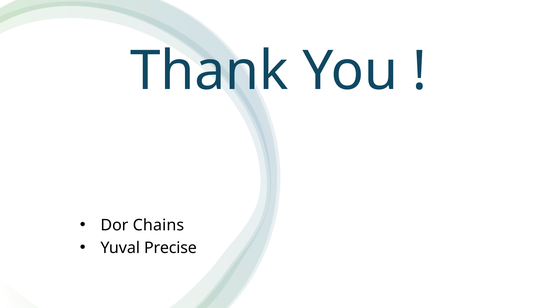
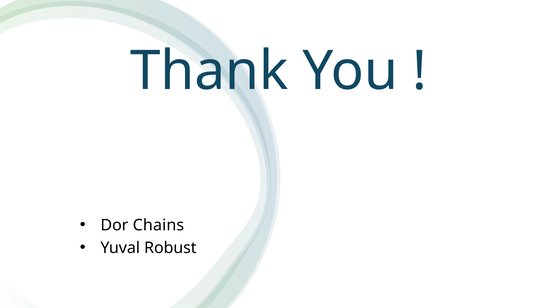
Precise: Precise -> Robust
